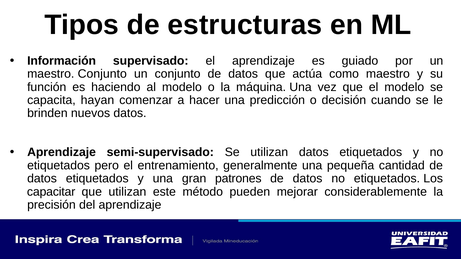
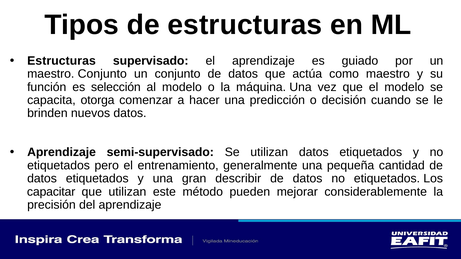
Información at (62, 61): Información -> Estructuras
haciendo: haciendo -> selección
hayan: hayan -> otorga
patrones: patrones -> describir
